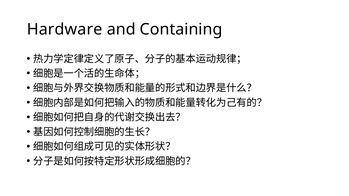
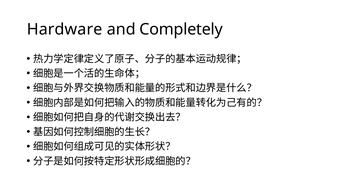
Containing: Containing -> Completely
